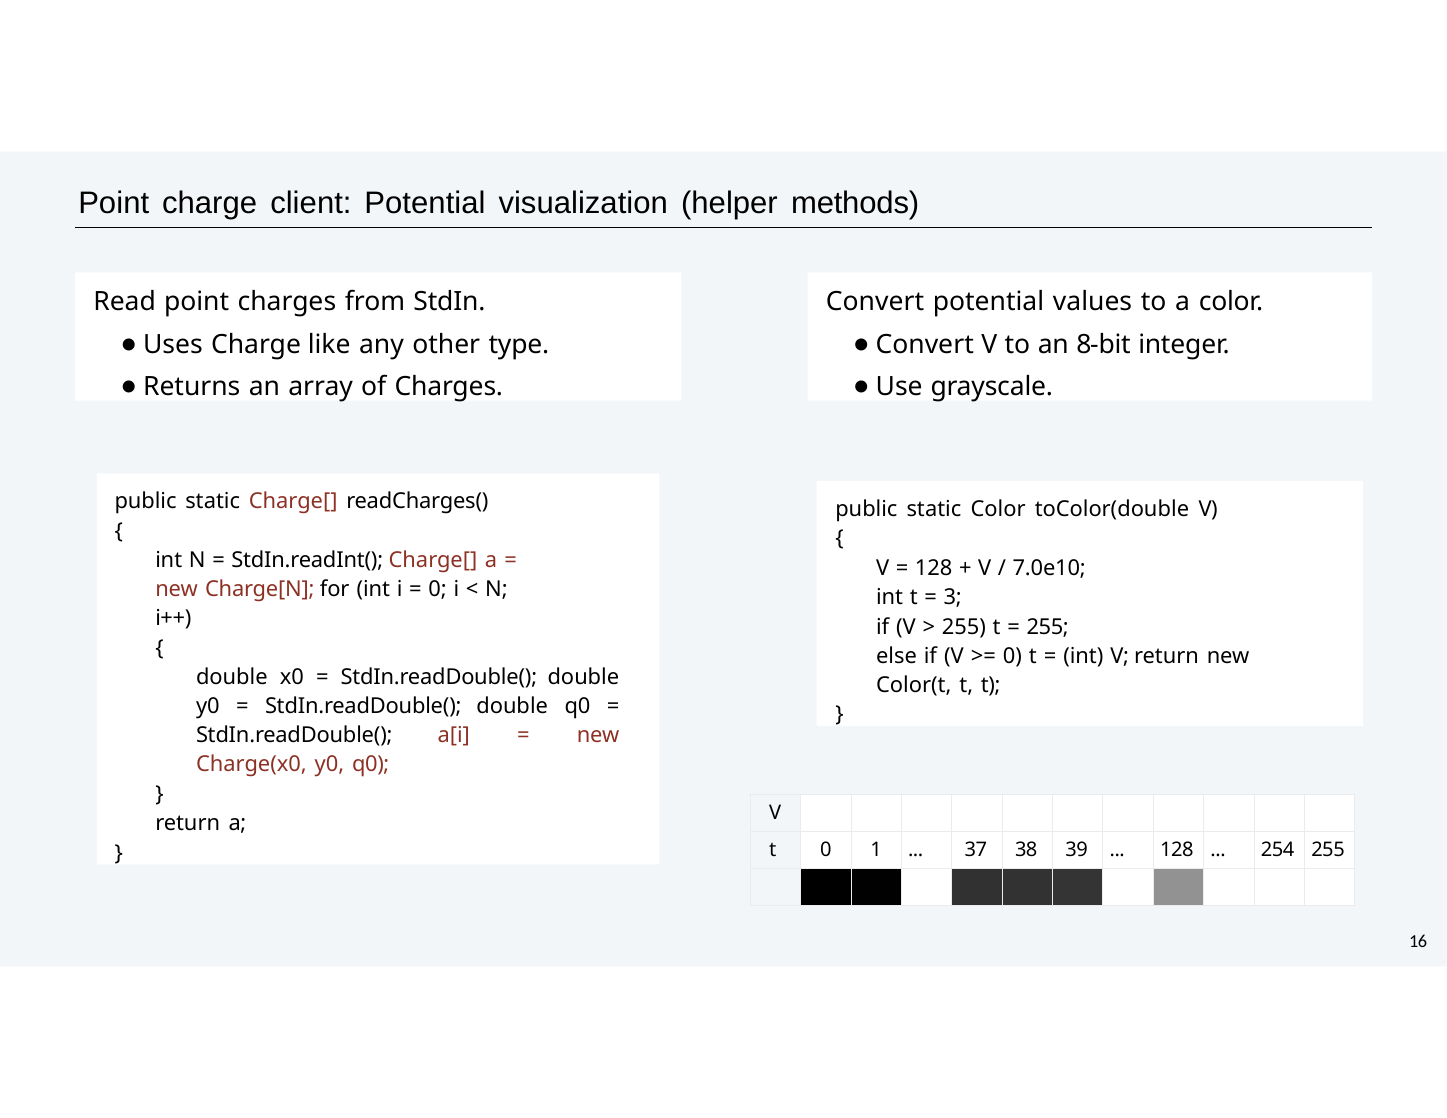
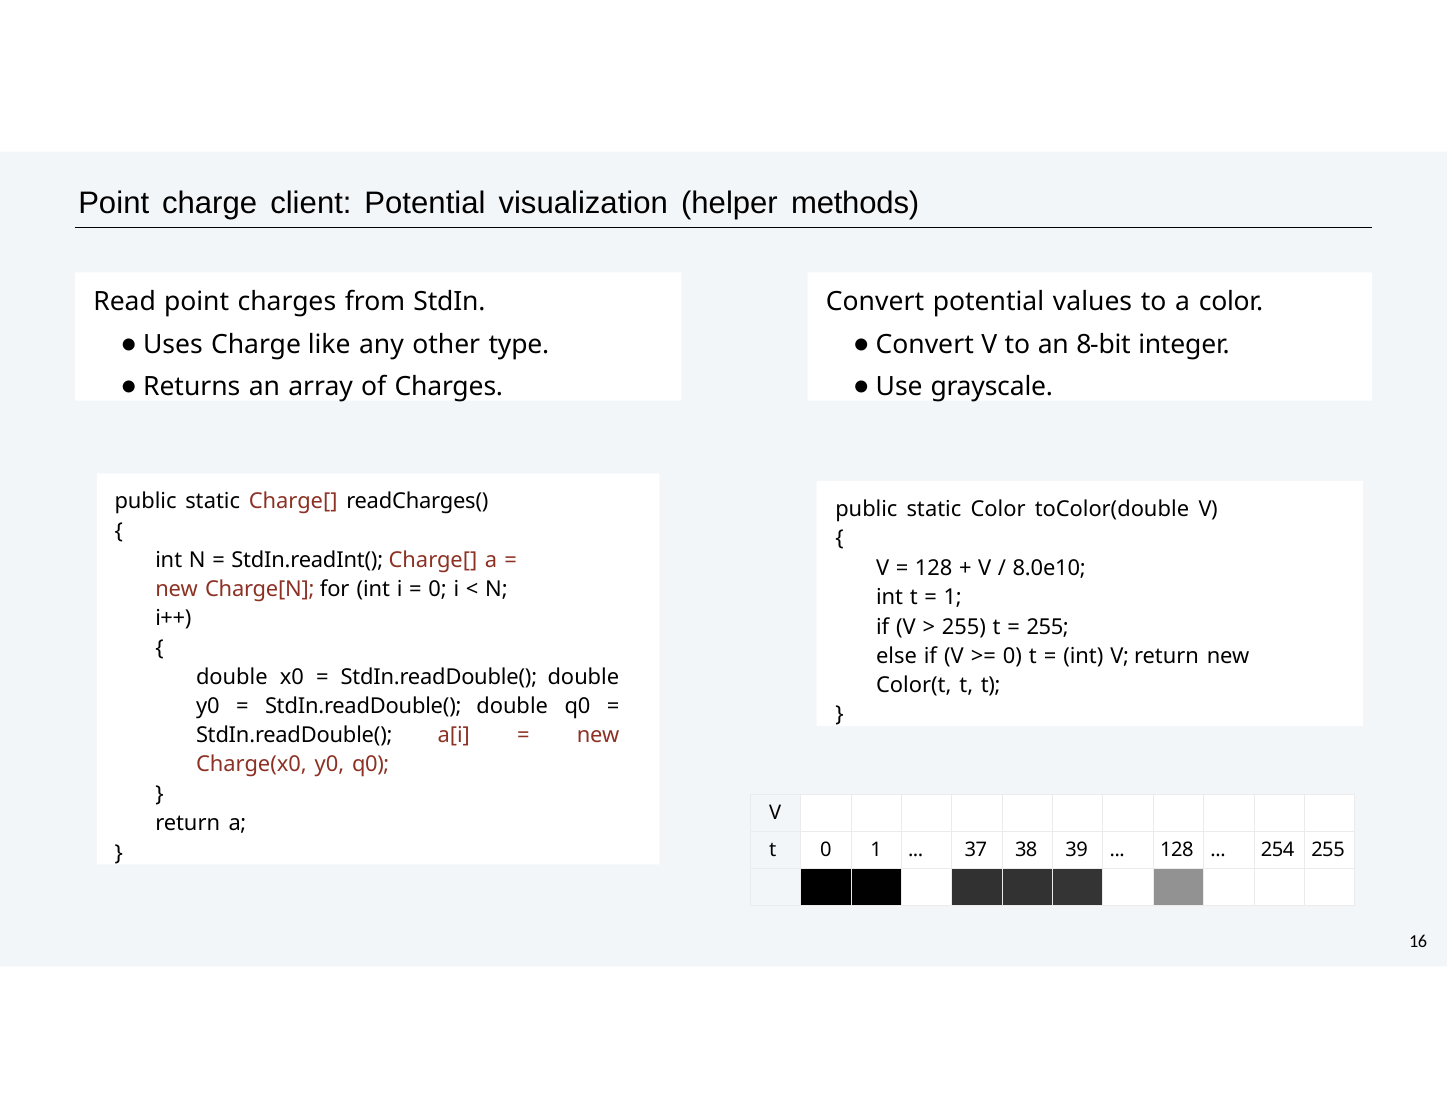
7.0e10: 7.0e10 -> 8.0e10
3 at (953, 598): 3 -> 1
